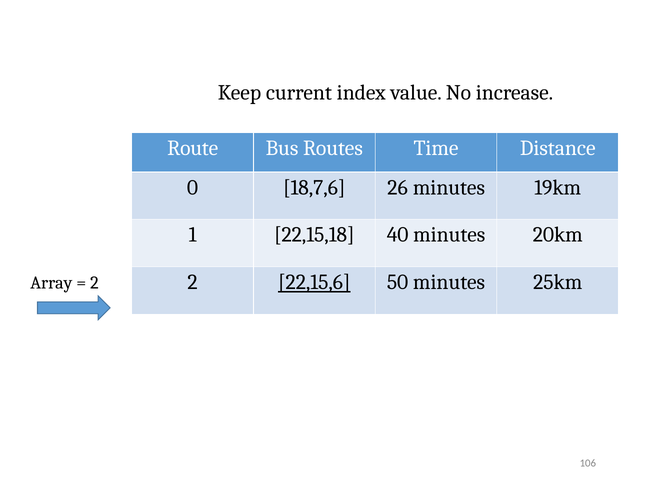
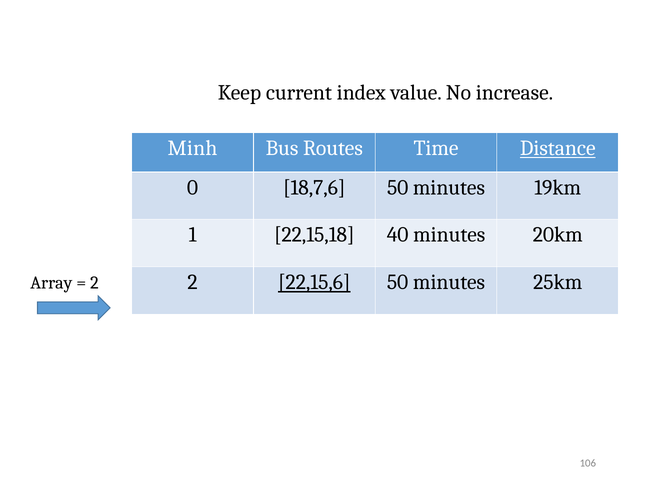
Route: Route -> Minh
Distance underline: none -> present
18,7,6 26: 26 -> 50
